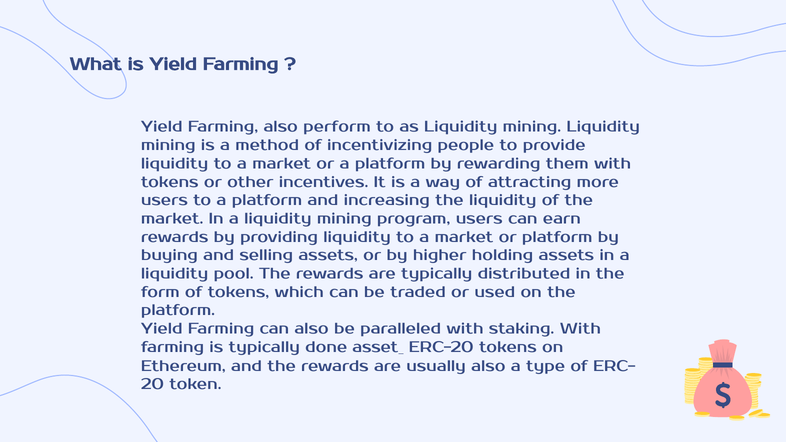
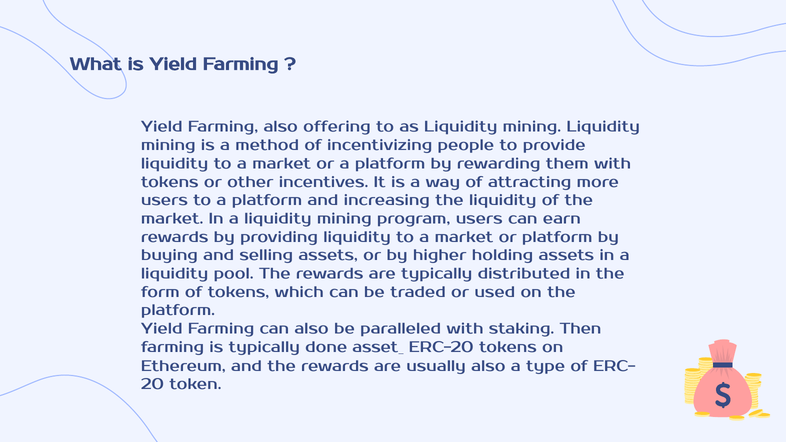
perform: perform -> offering
staking With: With -> Then
